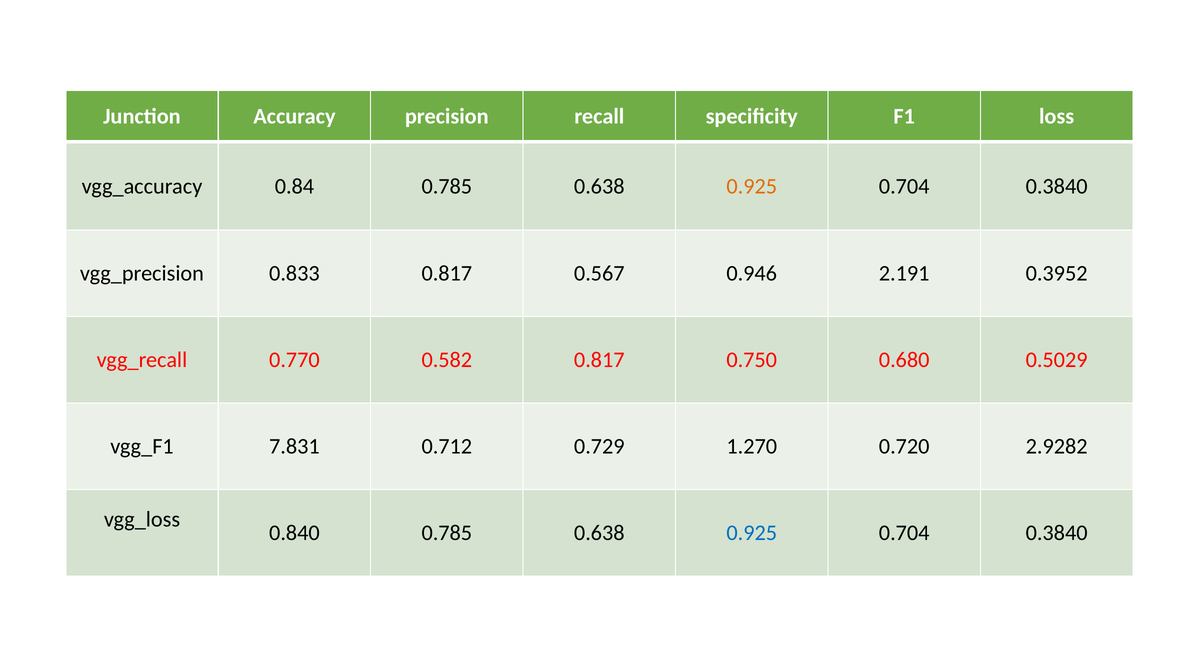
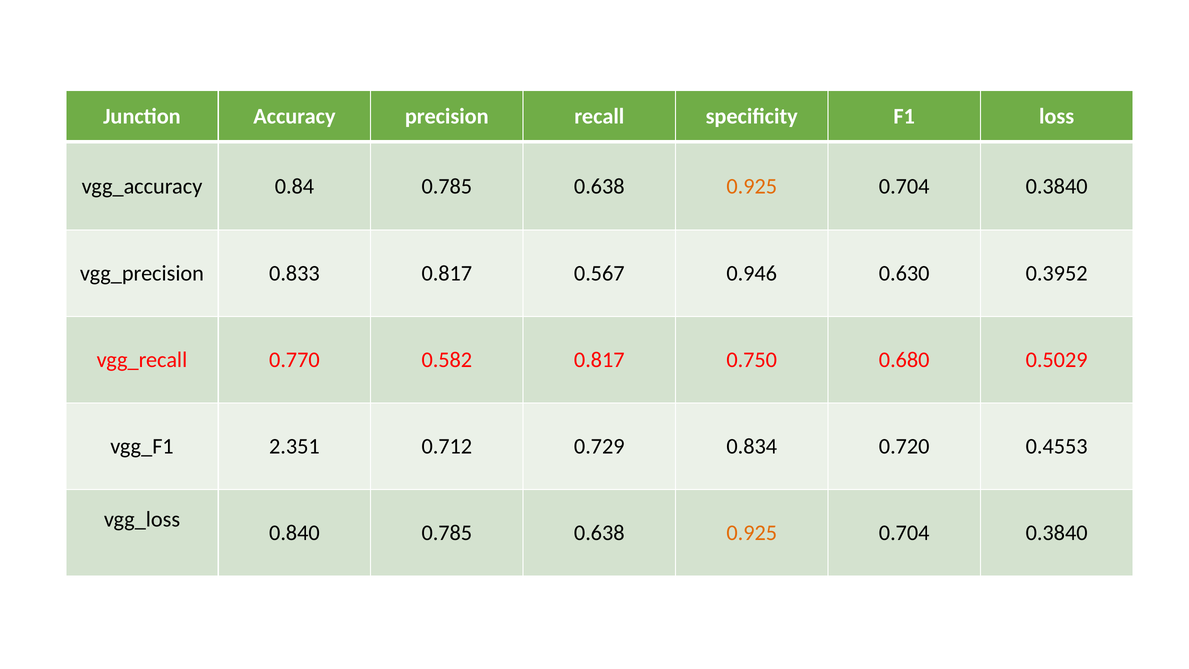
2.191: 2.191 -> 0.630
7.831: 7.831 -> 2.351
1.270: 1.270 -> 0.834
2.9282: 2.9282 -> 0.4553
0.925 at (752, 533) colour: blue -> orange
